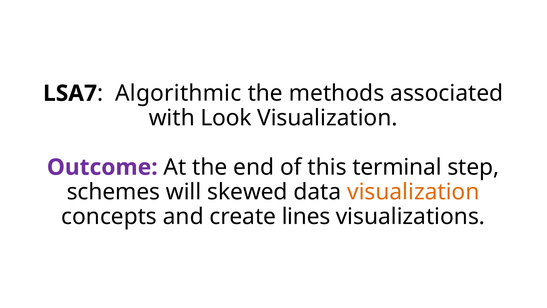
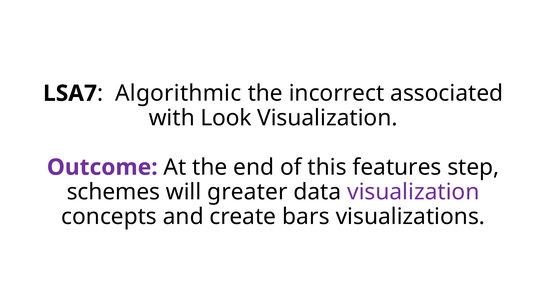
methods: methods -> incorrect
terminal: terminal -> features
skewed: skewed -> greater
visualization at (413, 192) colour: orange -> purple
lines: lines -> bars
